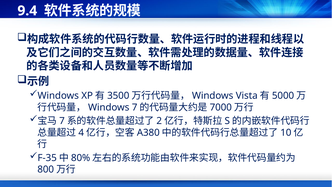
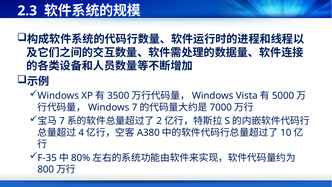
9.4: 9.4 -> 2.3
